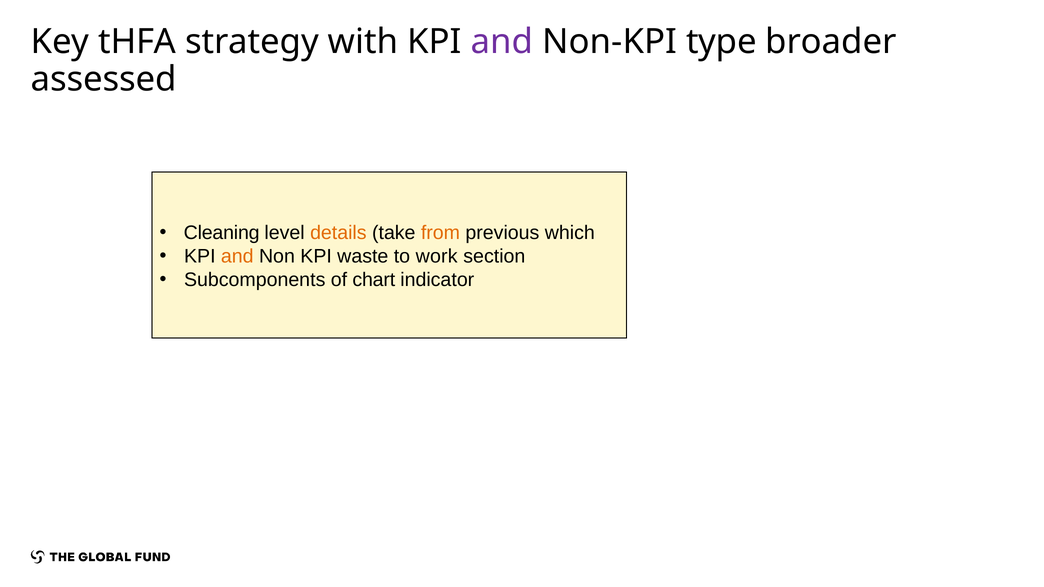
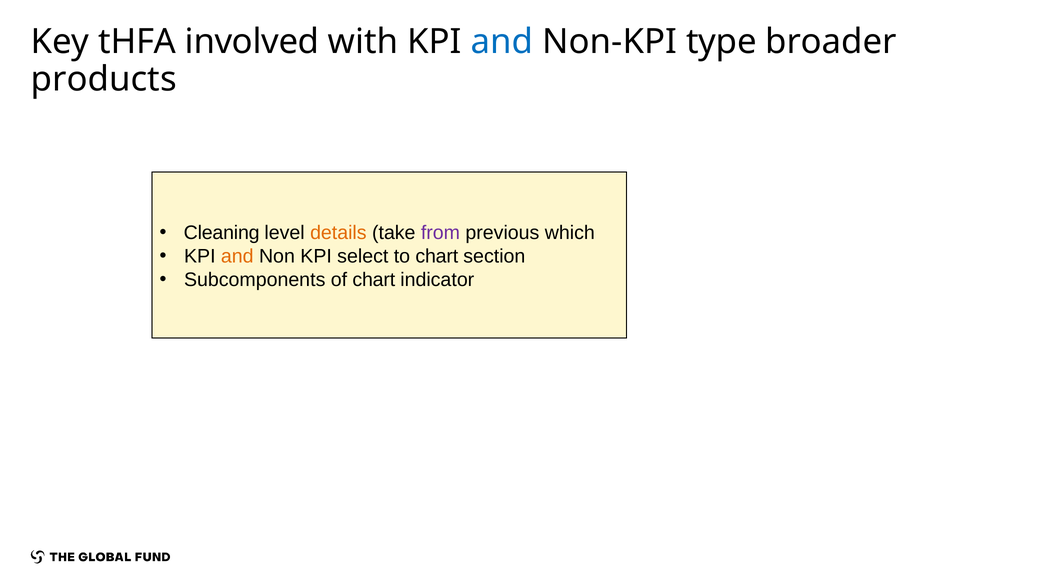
strategy: strategy -> involved
and at (502, 42) colour: purple -> blue
assessed: assessed -> products
from colour: orange -> purple
waste: waste -> select
to work: work -> chart
